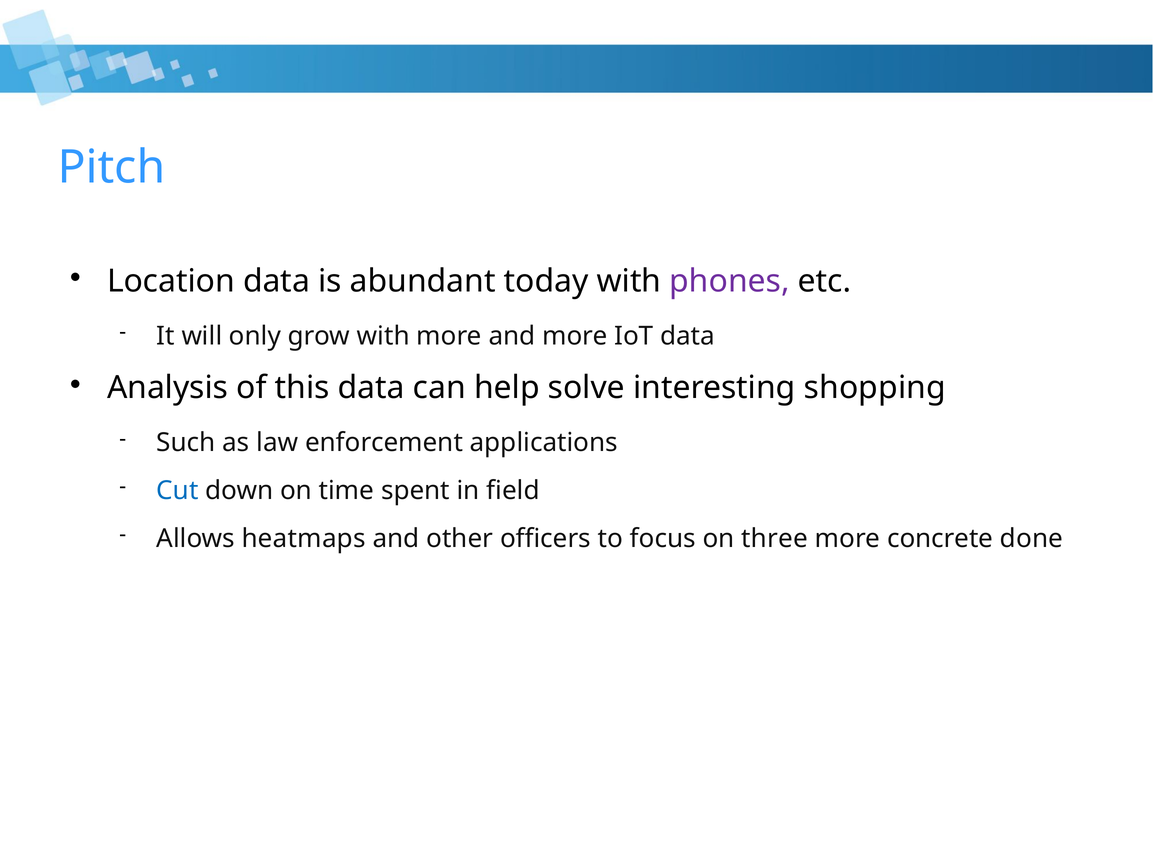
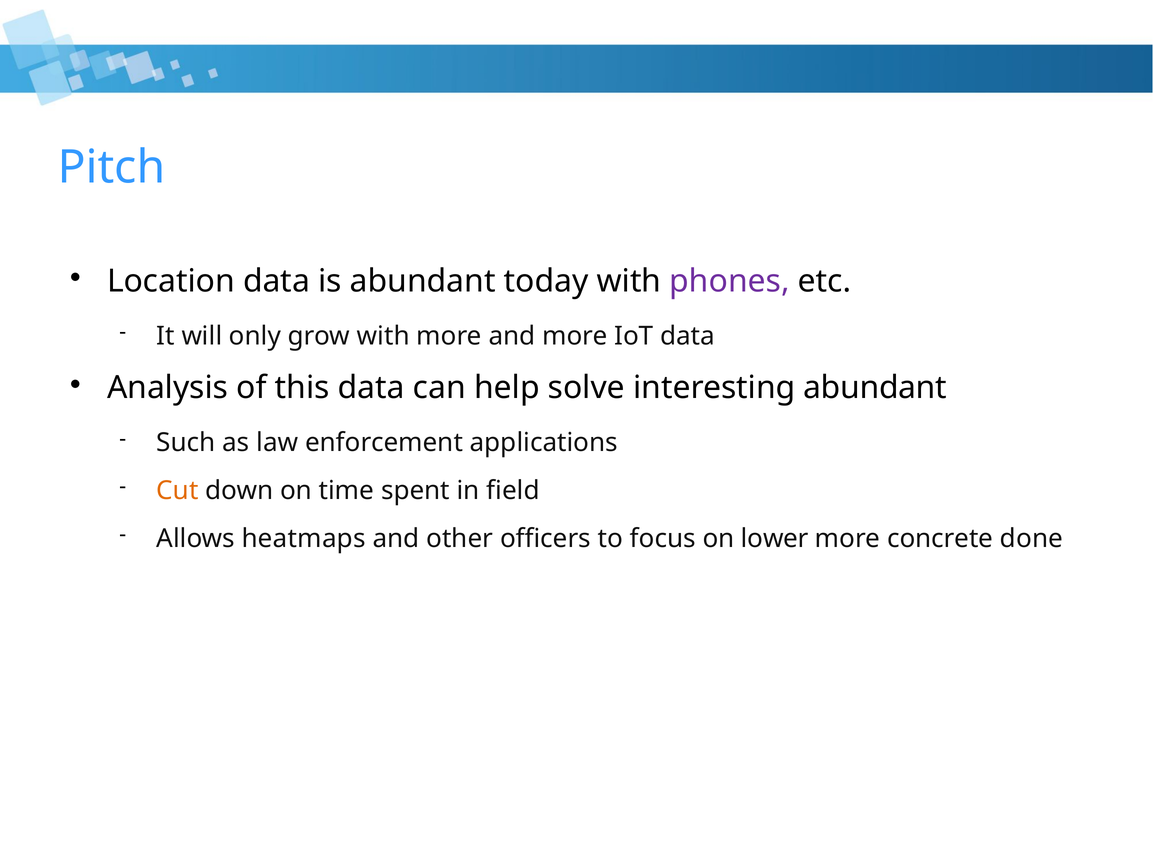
interesting shopping: shopping -> abundant
Cut colour: blue -> orange
three: three -> lower
